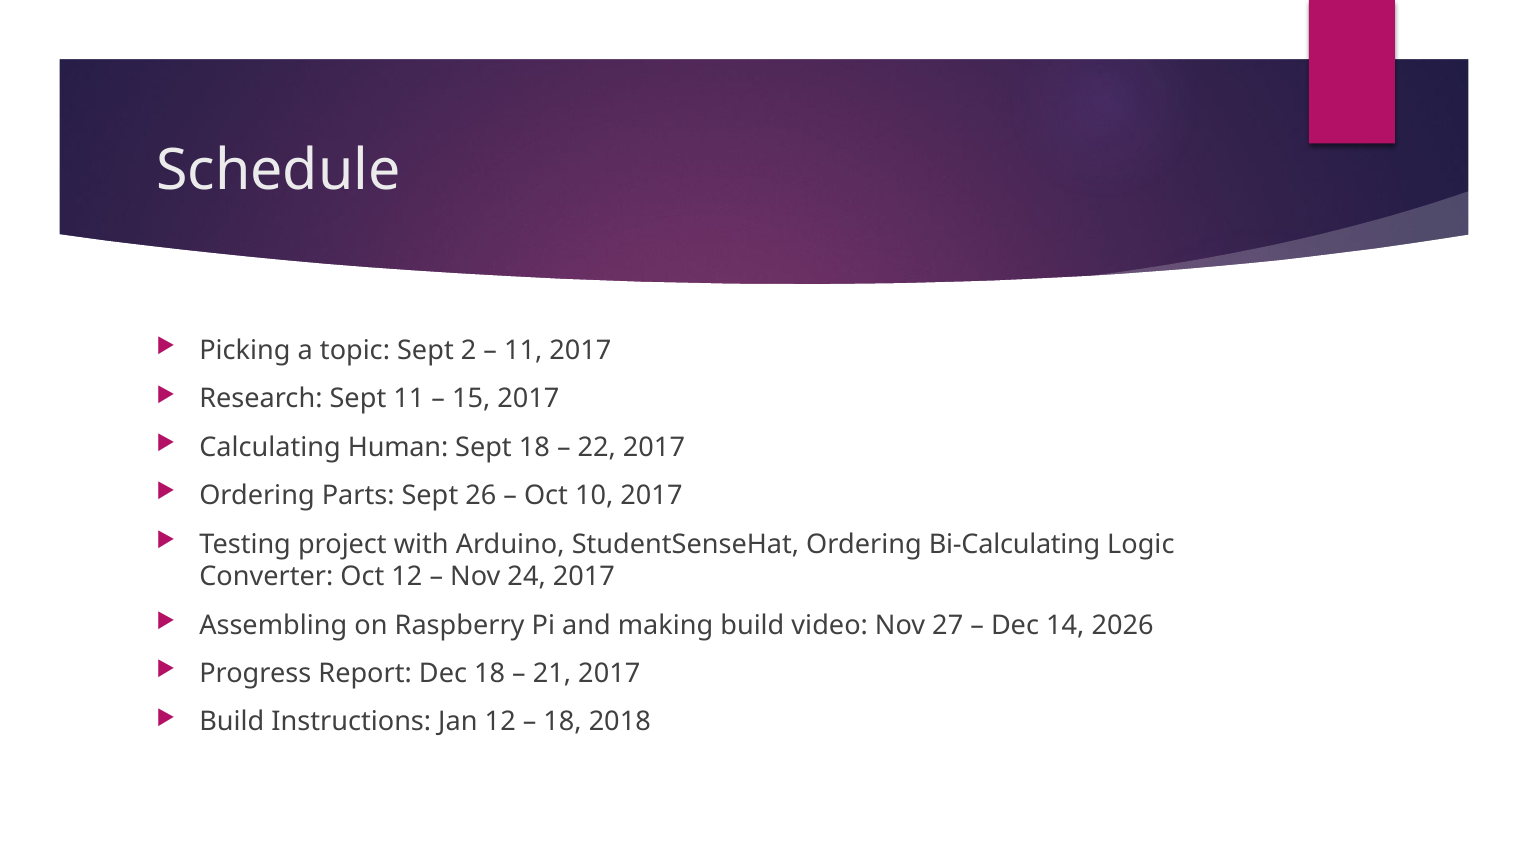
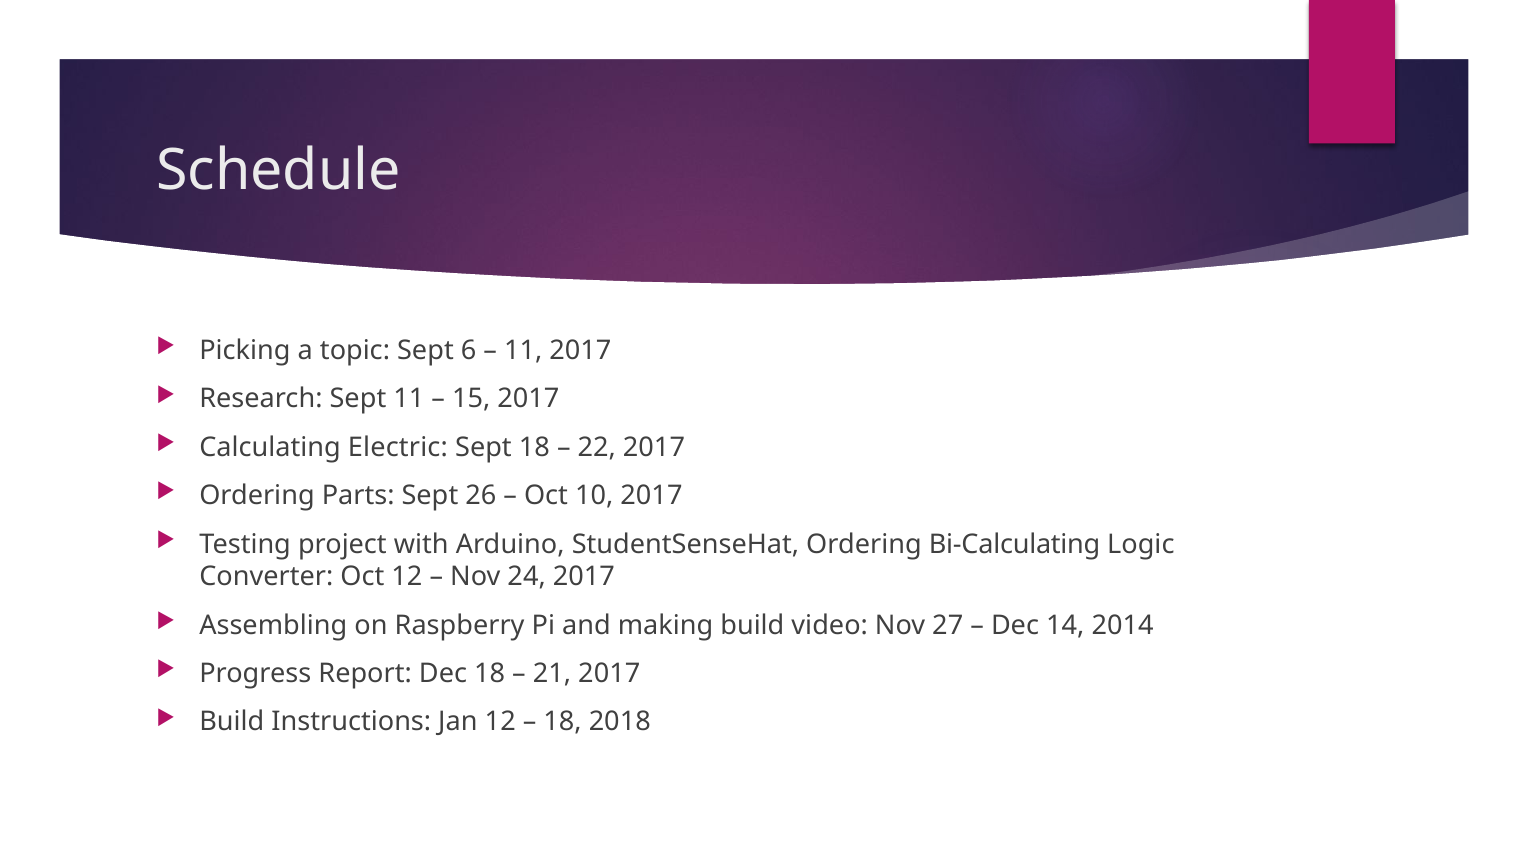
2: 2 -> 6
Human: Human -> Electric
2026: 2026 -> 2014
